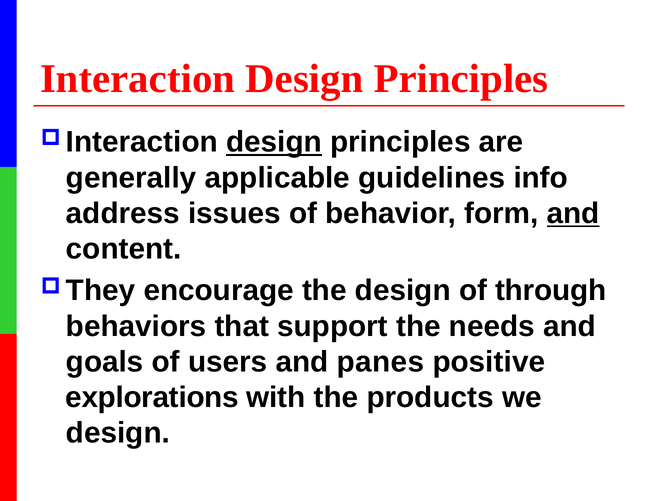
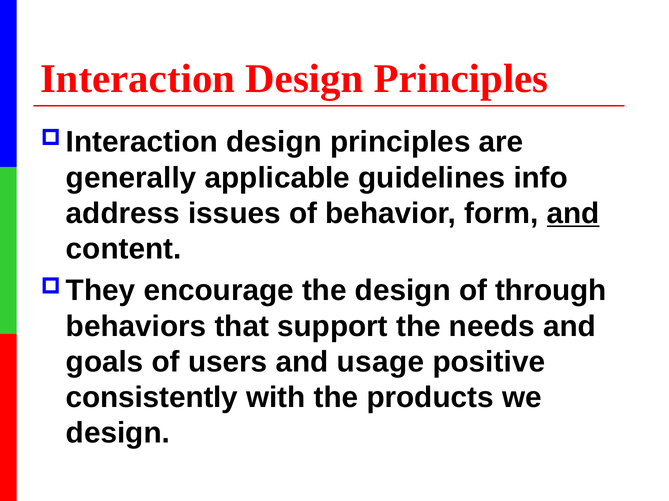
design at (274, 142) underline: present -> none
panes: panes -> usage
explorations: explorations -> consistently
